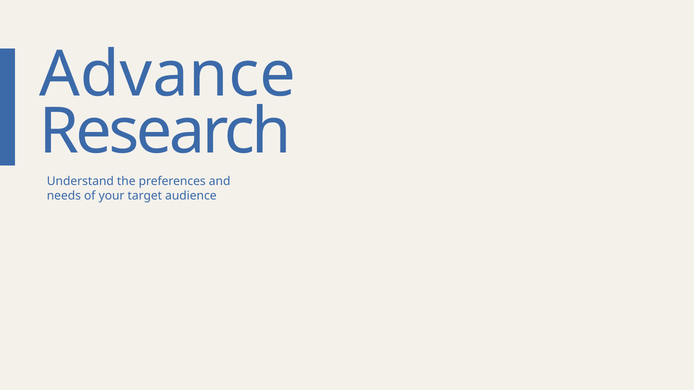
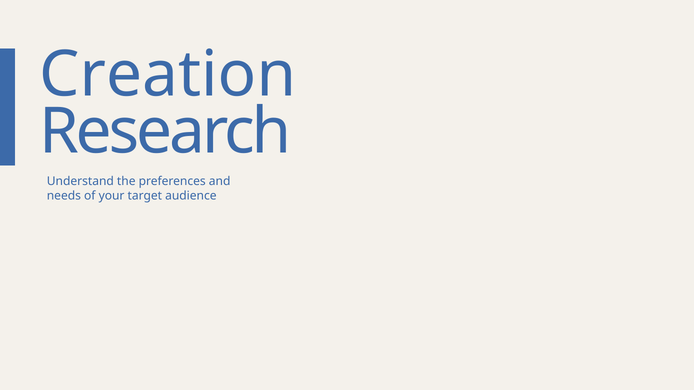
Advance: Advance -> Creation
